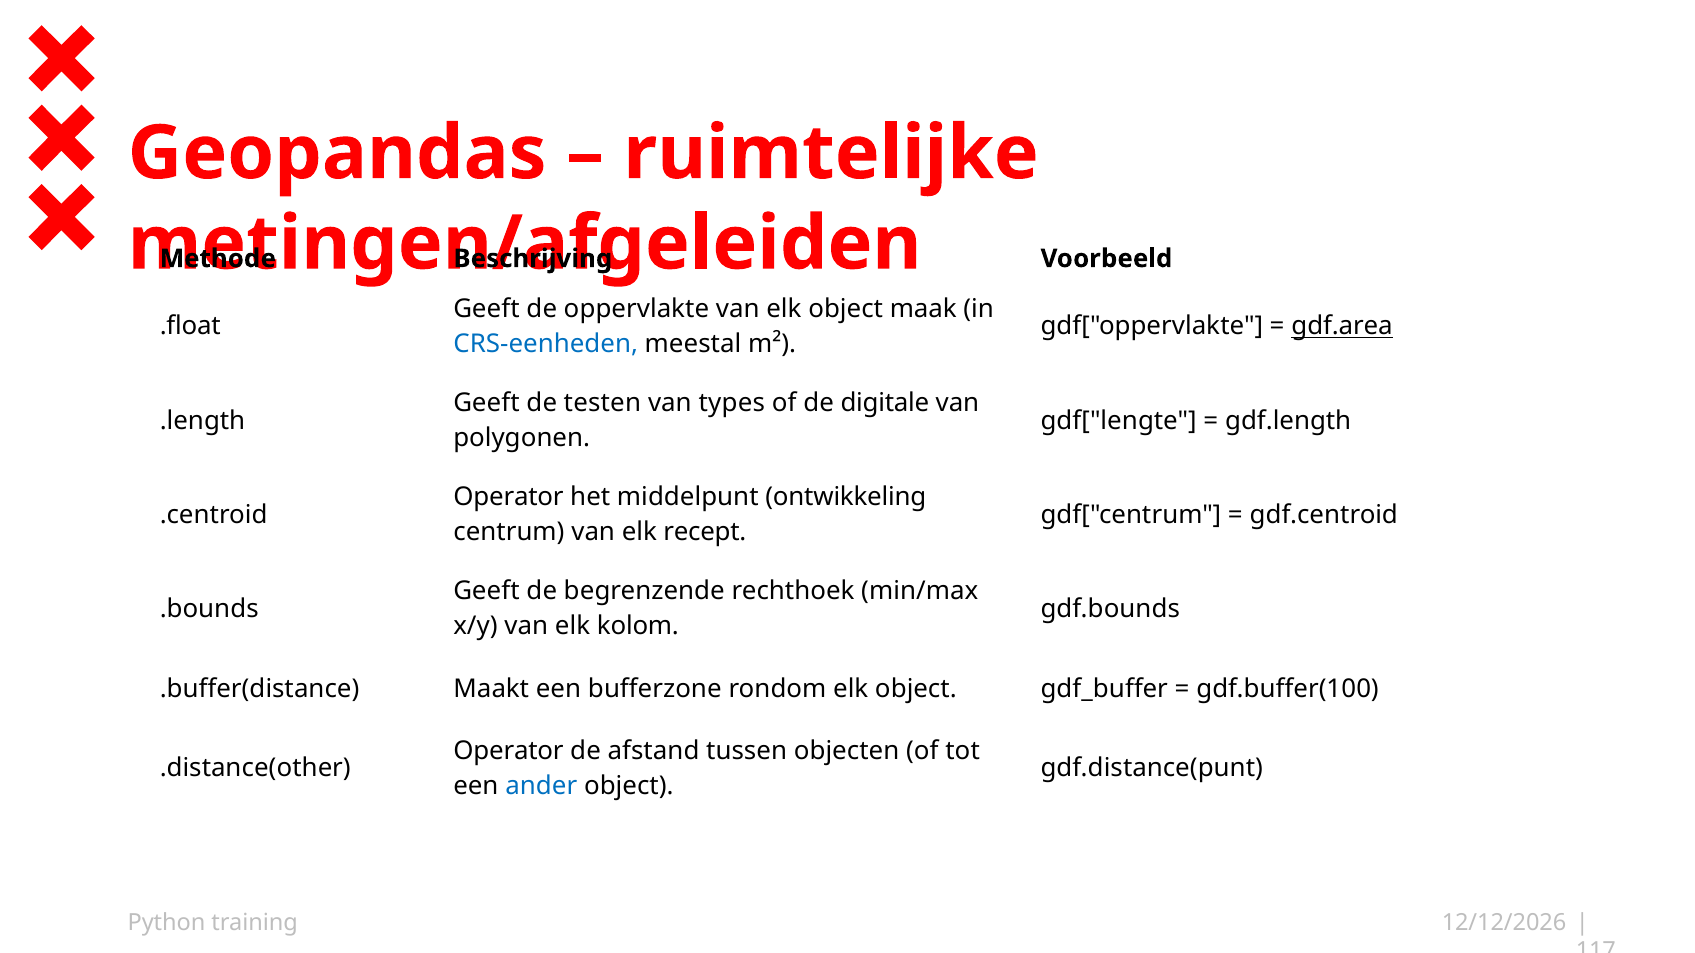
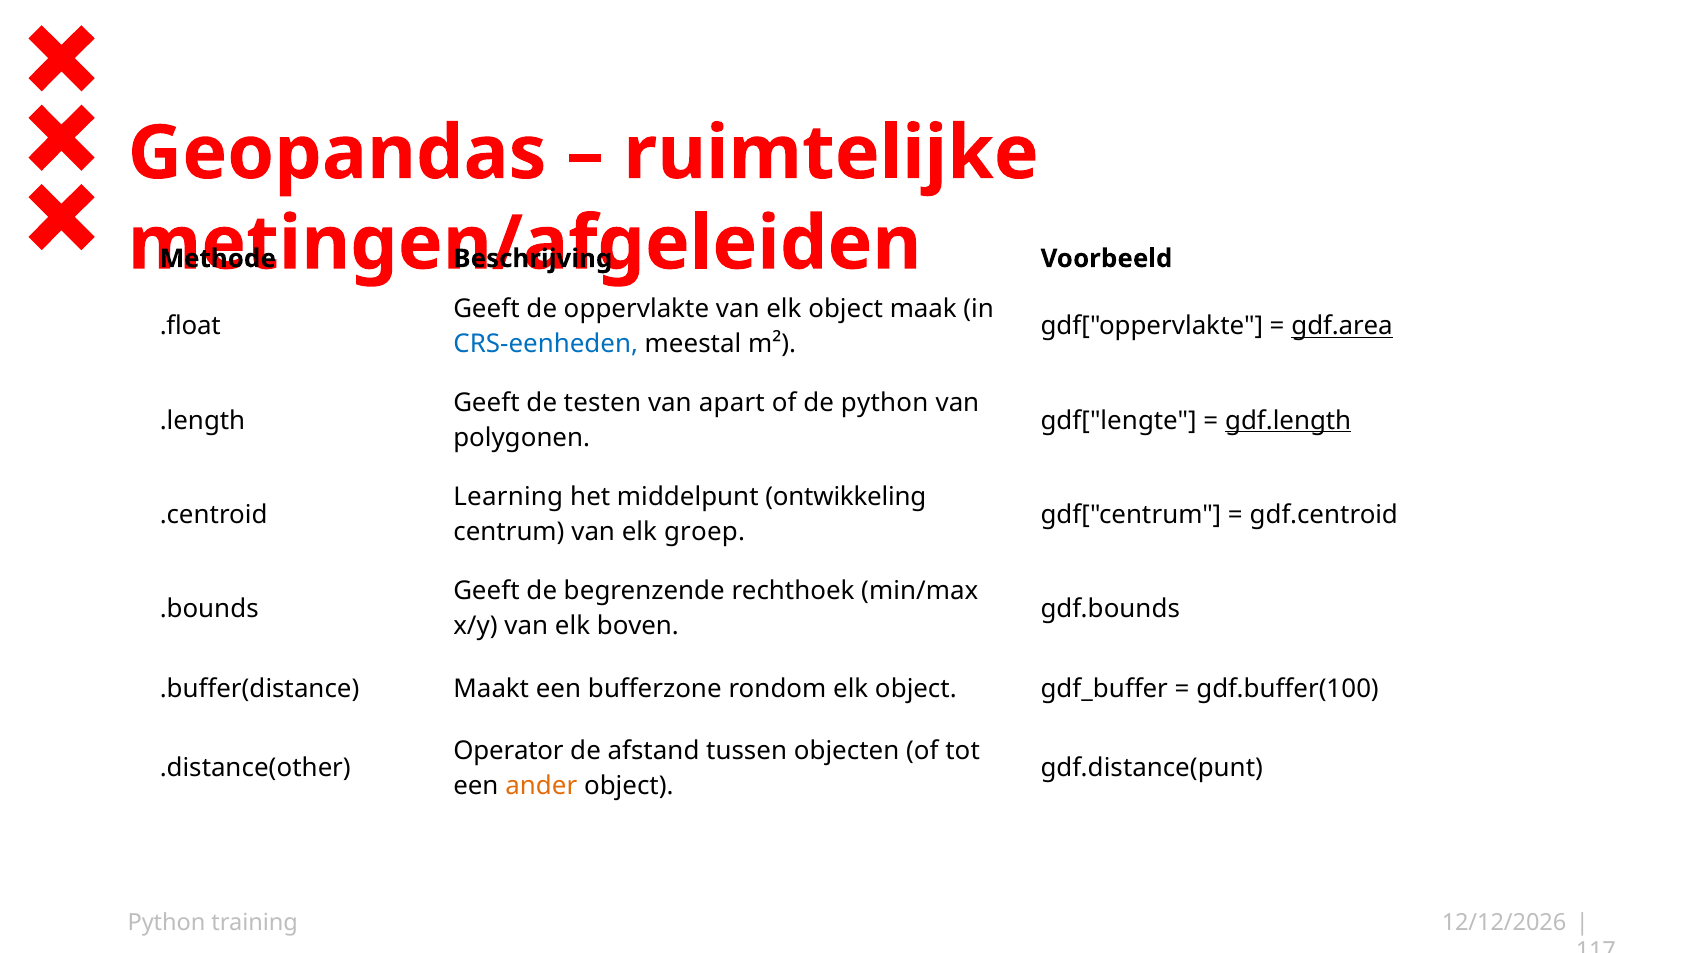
types: types -> apart
de digitale: digitale -> python
gdf.length underline: none -> present
Operator at (509, 497): Operator -> Learning
recept: recept -> groep
kolom: kolom -> boven
ander colour: blue -> orange
